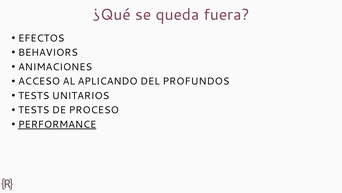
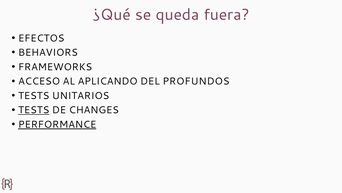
ANIMACIONES: ANIMACIONES -> FRAMEWORKS
TESTS at (34, 110) underline: none -> present
PROCESO: PROCESO -> CHANGES
